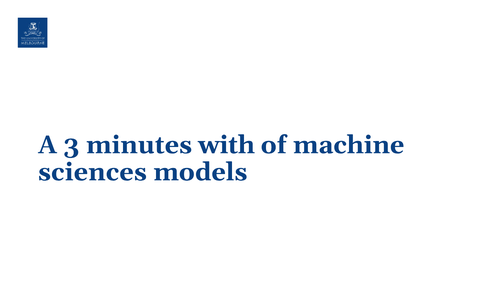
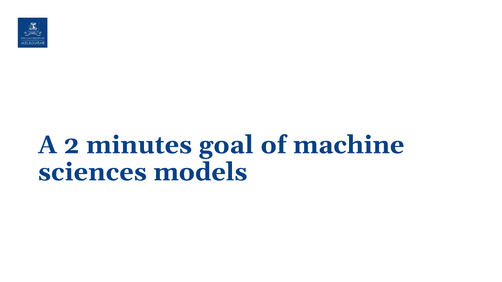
3: 3 -> 2
with: with -> goal
